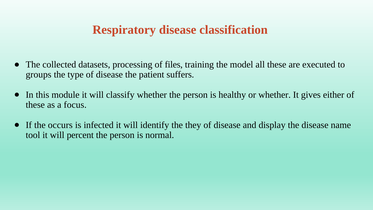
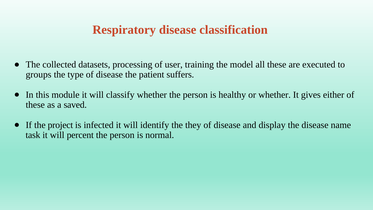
files: files -> user
focus: focus -> saved
occurs: occurs -> project
tool: tool -> task
